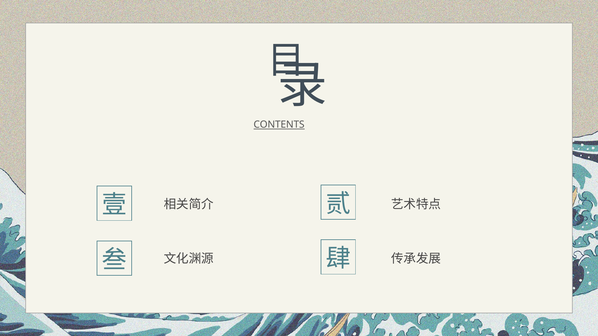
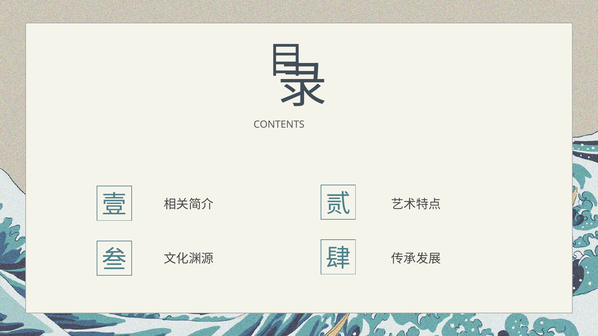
CONTENTS underline: present -> none
